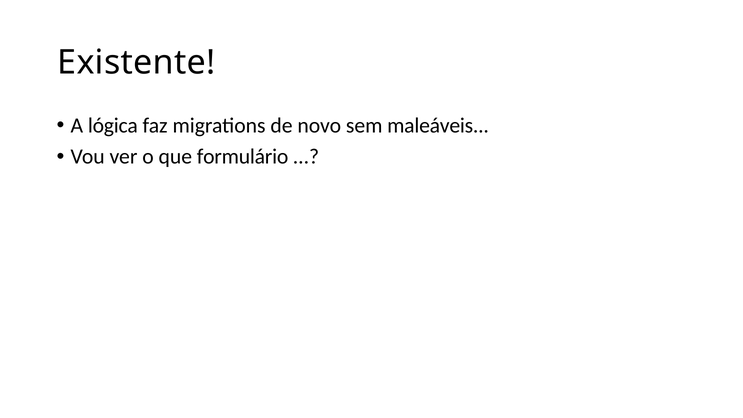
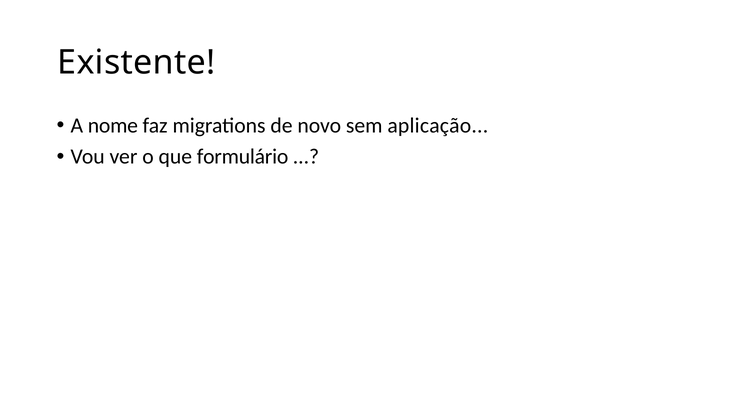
lógica: lógica -> nome
maleáveis: maleáveis -> aplicação
